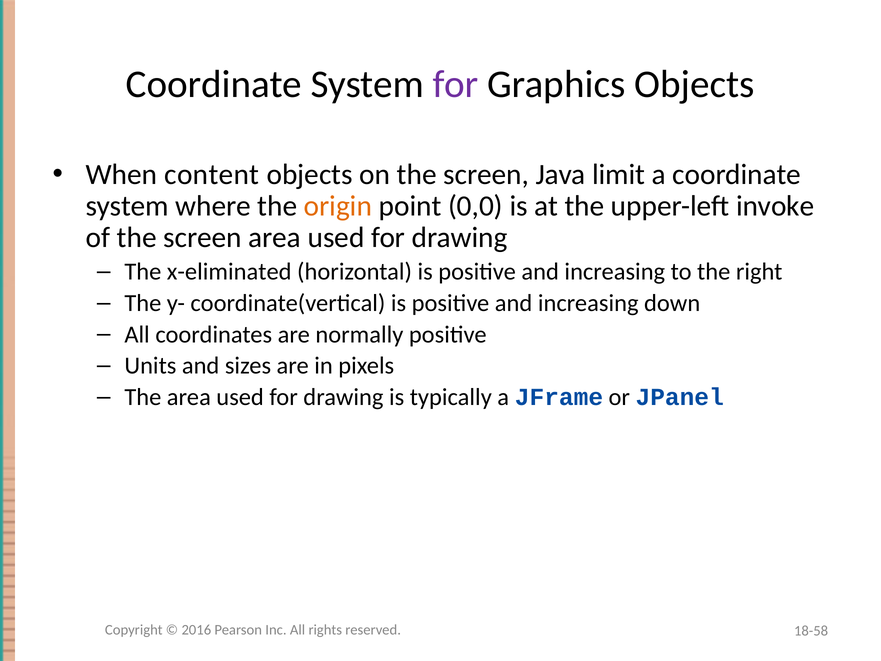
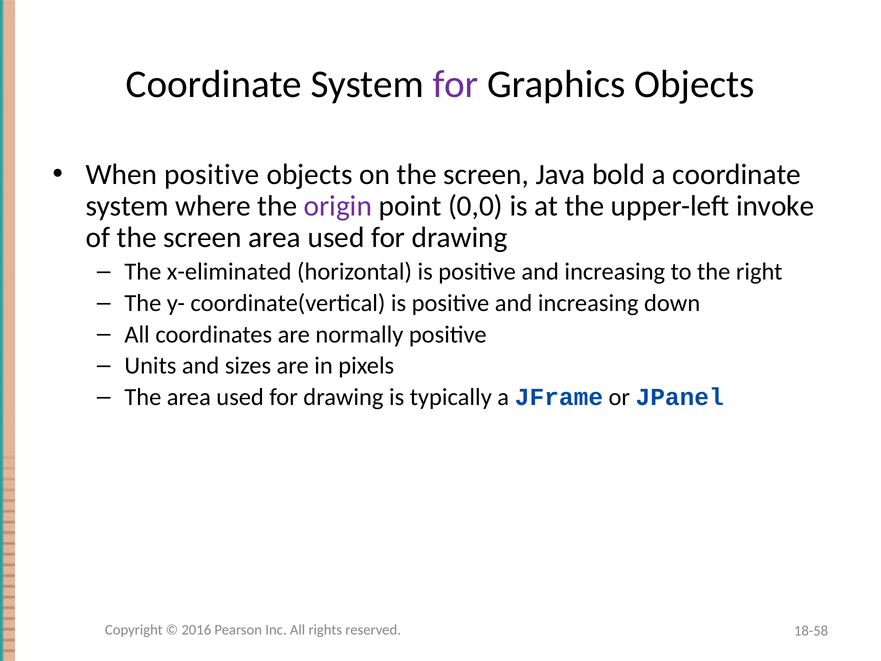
When content: content -> positive
limit: limit -> bold
origin colour: orange -> purple
